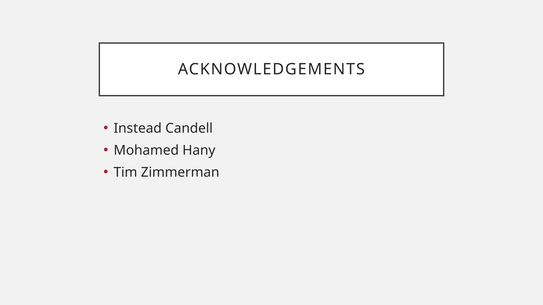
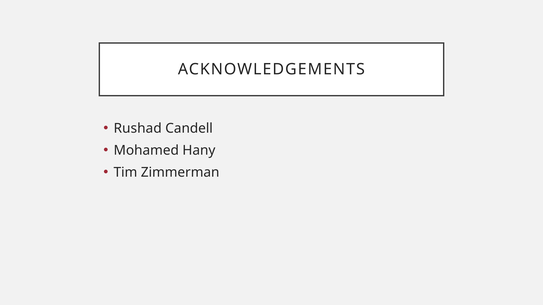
Instead: Instead -> Rushad
